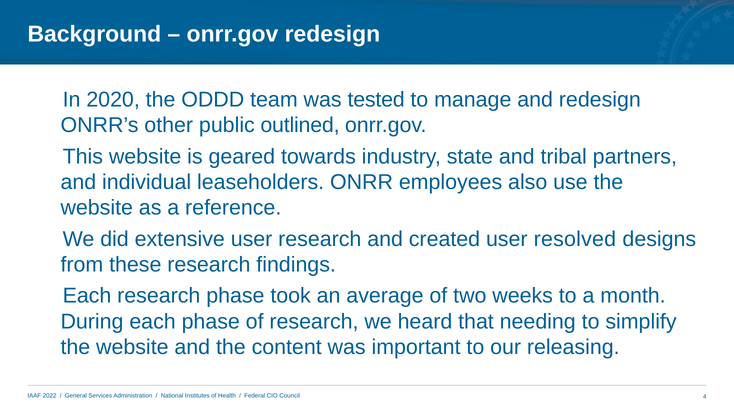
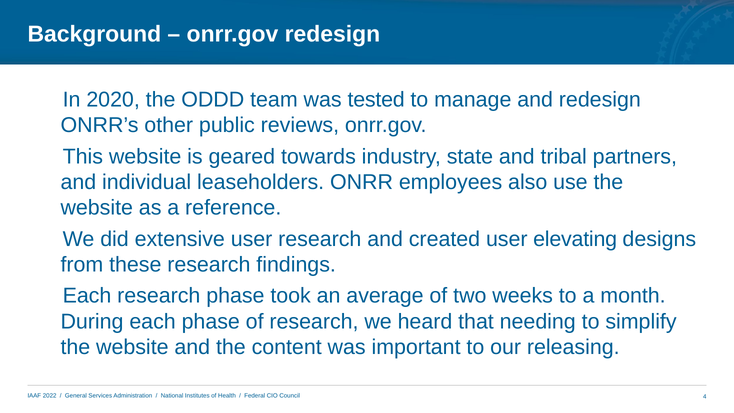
outlined: outlined -> reviews
resolved: resolved -> elevating
